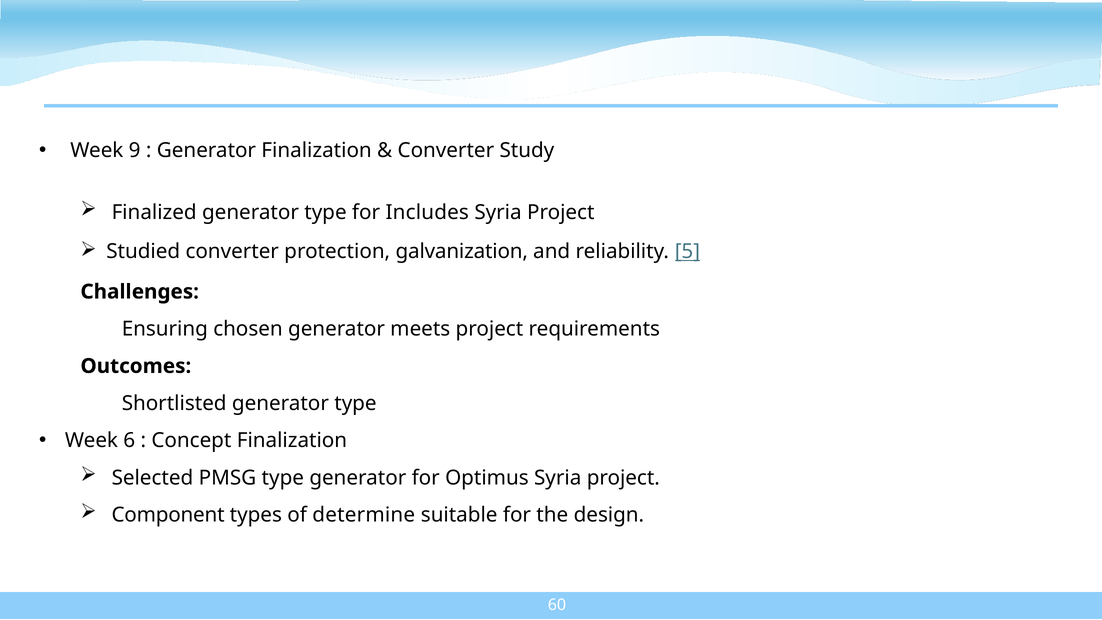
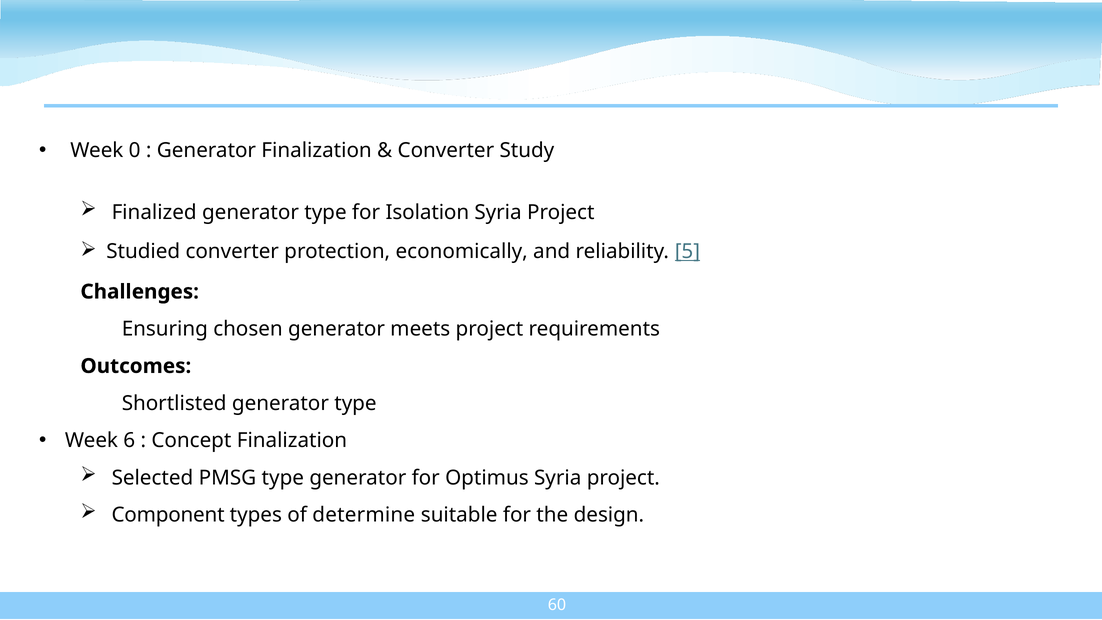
9: 9 -> 0
Includes: Includes -> Isolation
galvanization: galvanization -> economically
